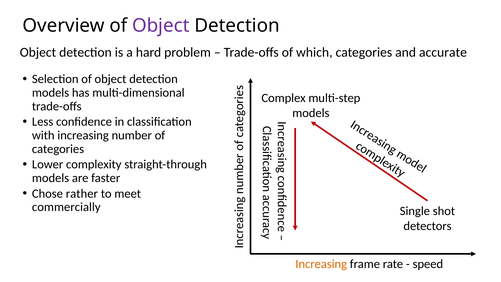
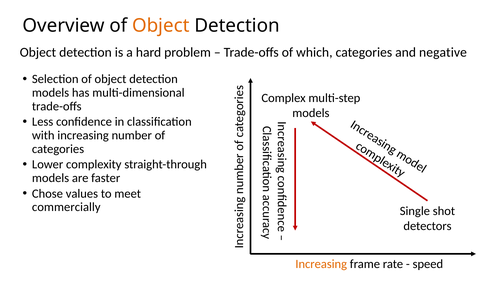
Object at (161, 26) colour: purple -> orange
accurate: accurate -> negative
rather: rather -> values
